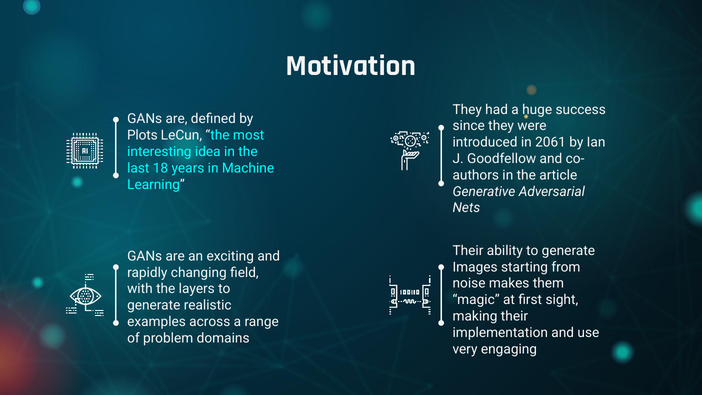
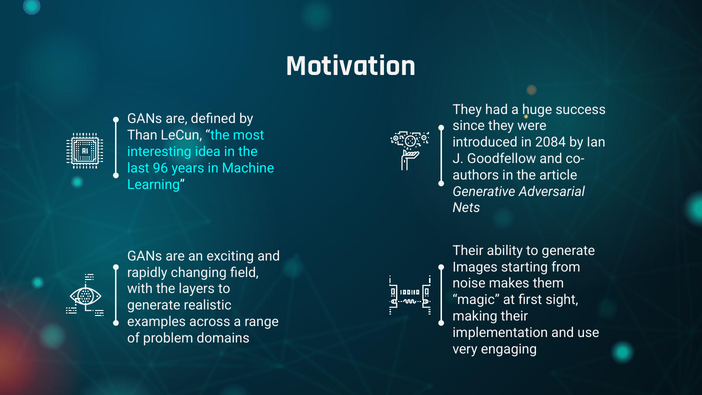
Plots: Plots -> Than
2061: 2061 -> 2084
18: 18 -> 96
